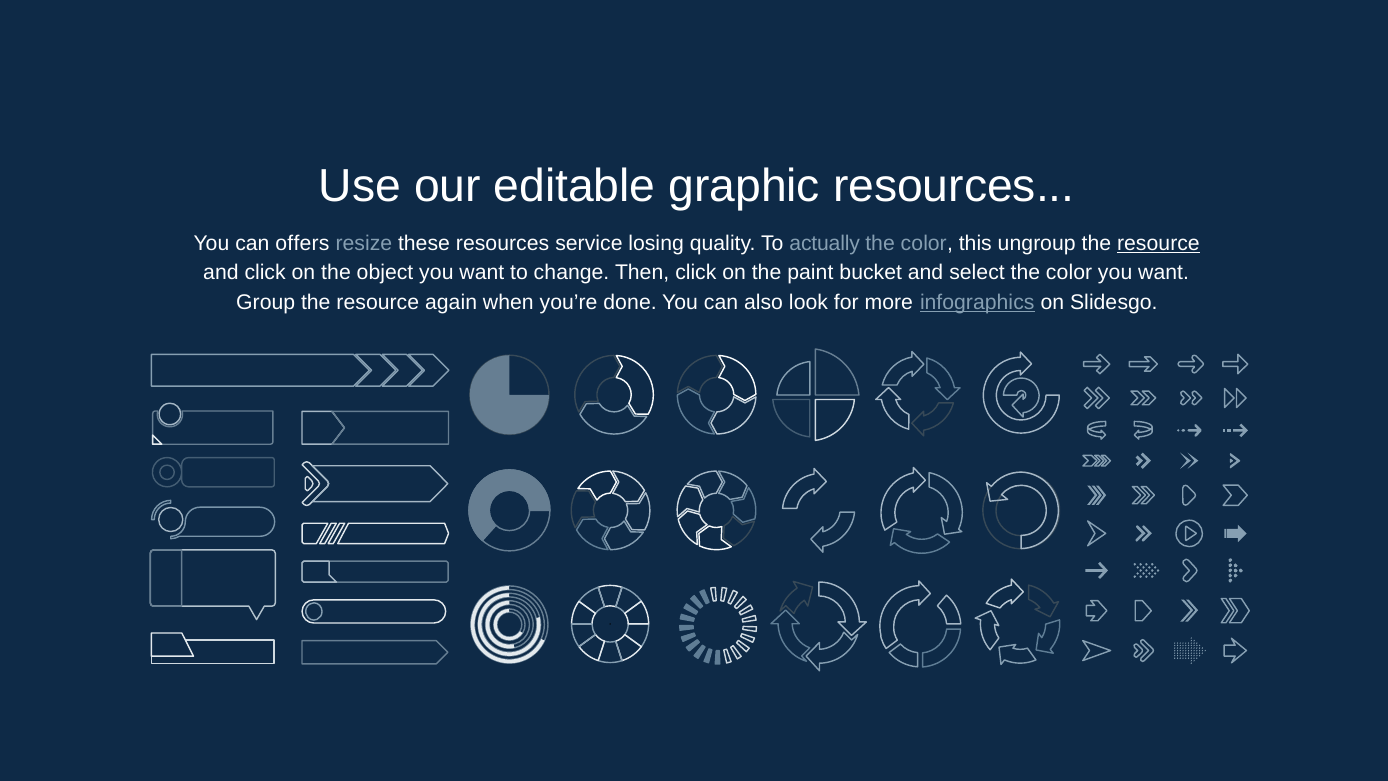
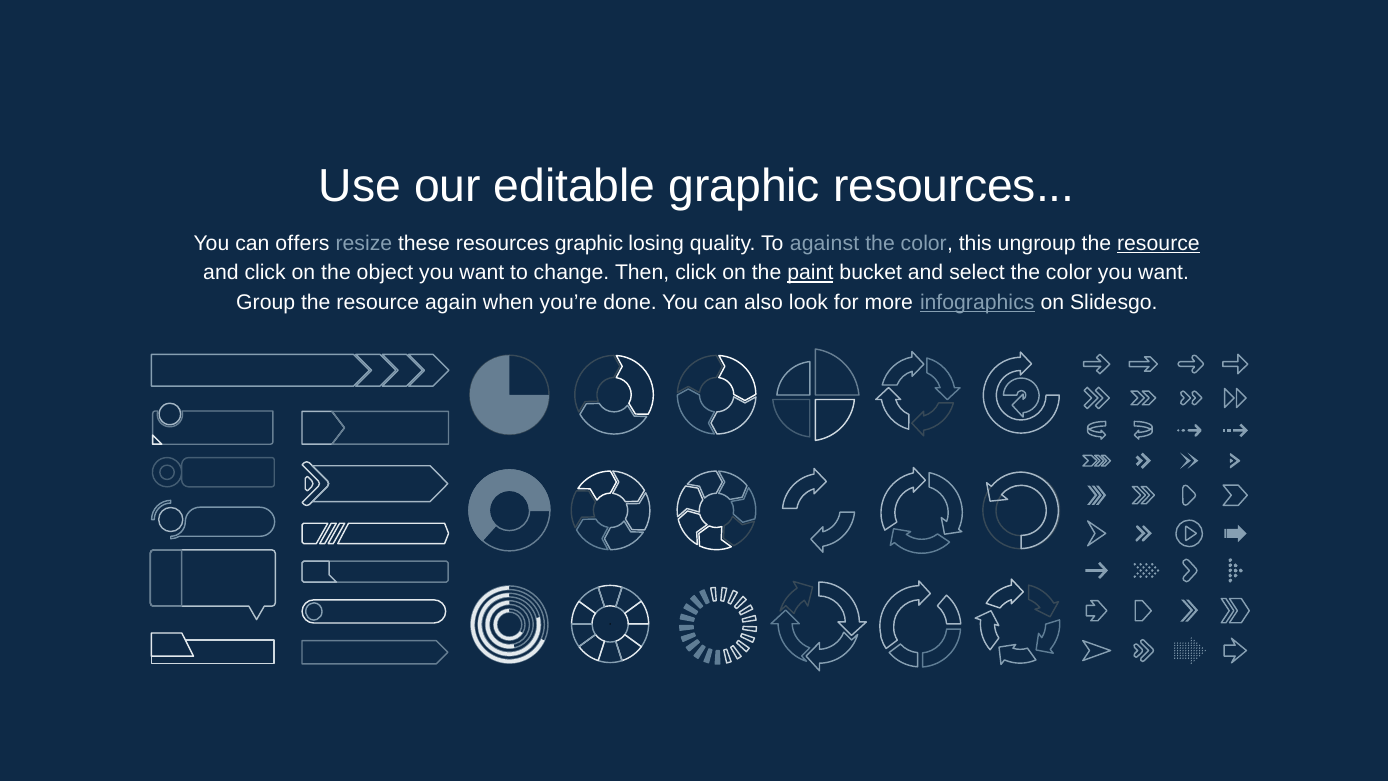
resources service: service -> graphic
actually: actually -> against
paint underline: none -> present
